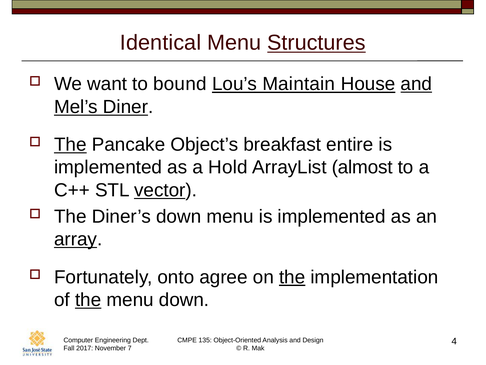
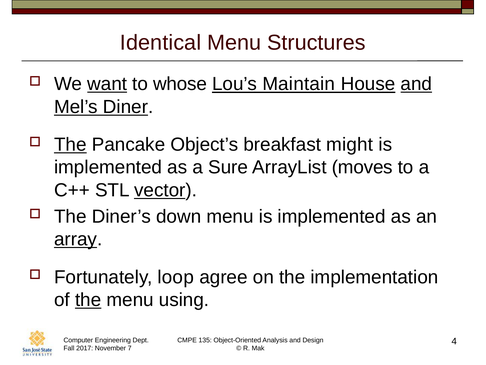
Structures underline: present -> none
want underline: none -> present
bound: bound -> whose
entire: entire -> might
Hold: Hold -> Sure
almost: almost -> moves
onto: onto -> loop
the at (292, 277) underline: present -> none
menu down: down -> using
